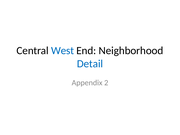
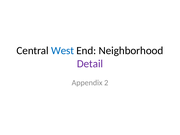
Detail colour: blue -> purple
